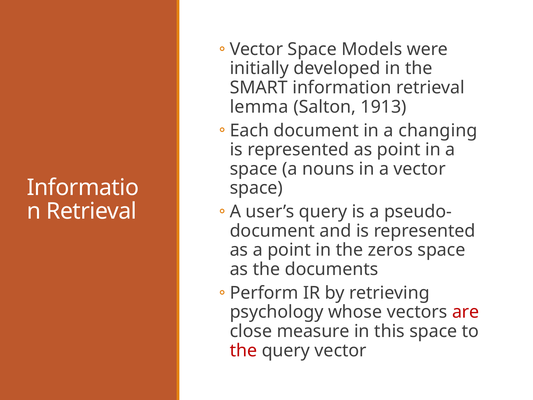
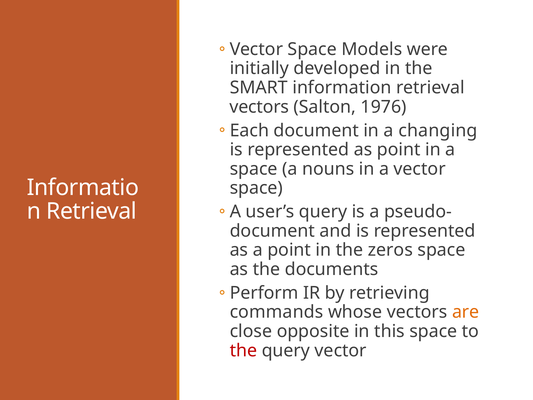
lemma at (259, 107): lemma -> vectors
1913: 1913 -> 1976
psychology: psychology -> commands
are colour: red -> orange
measure: measure -> opposite
